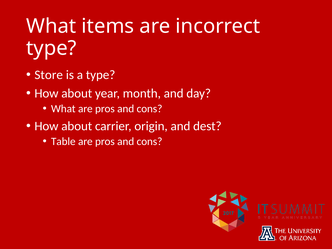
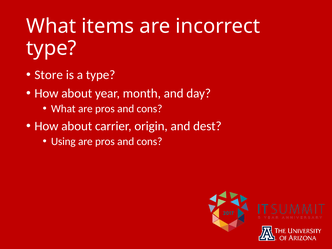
Table: Table -> Using
